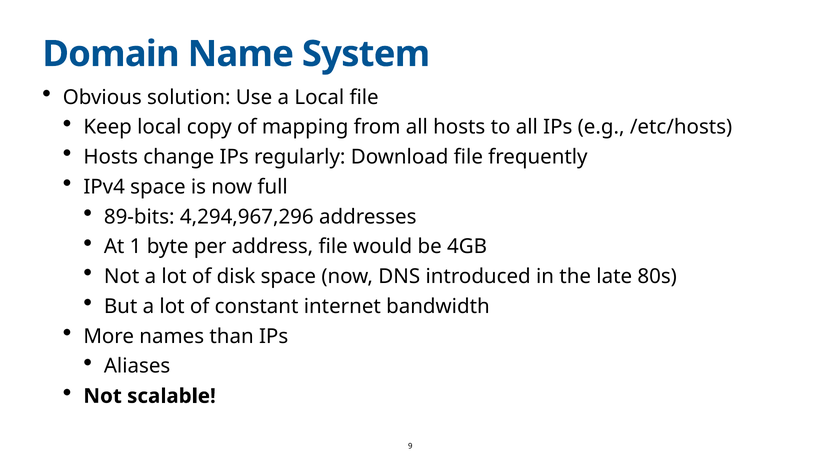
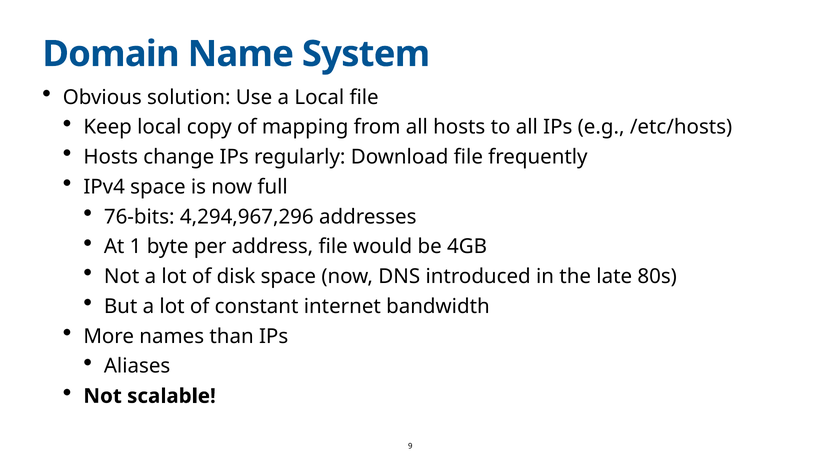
89-bits: 89-bits -> 76-bits
